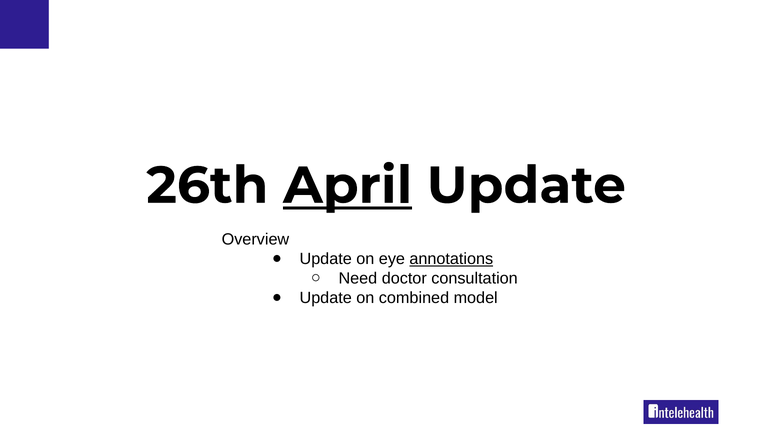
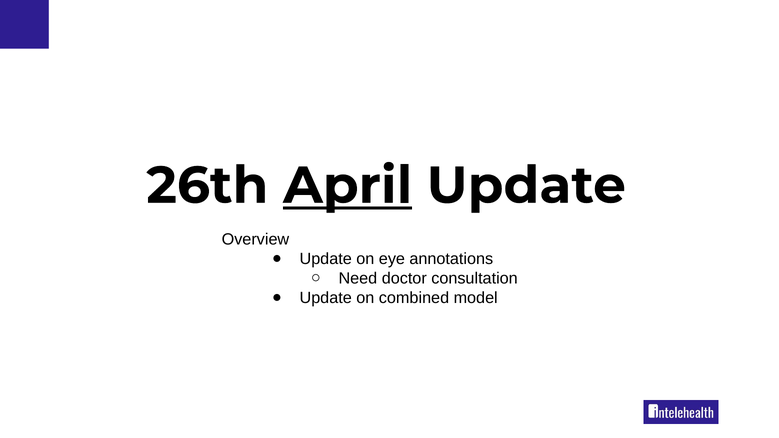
annotations underline: present -> none
